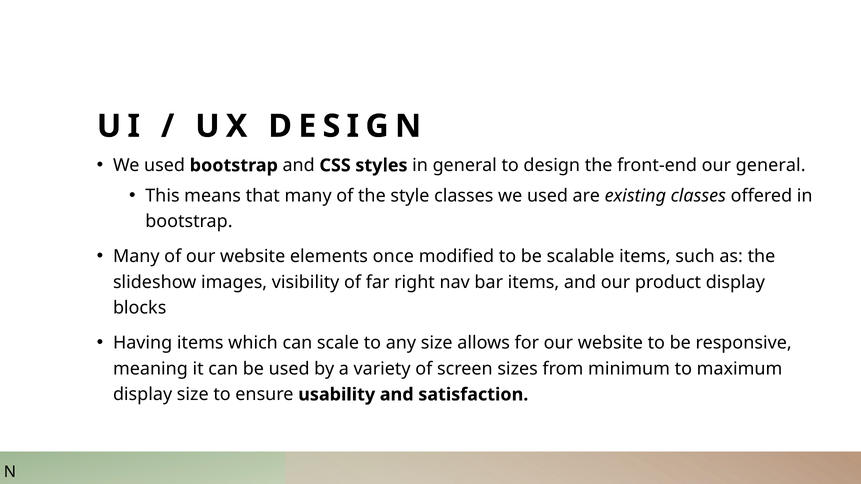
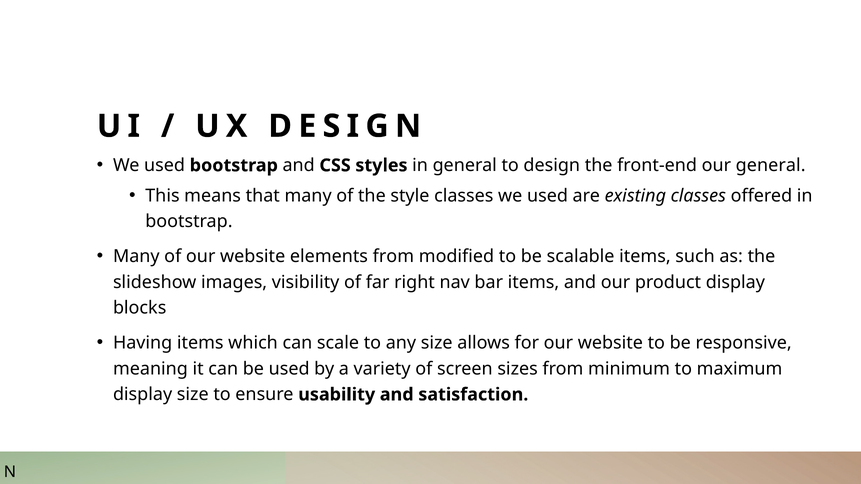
elements once: once -> from
